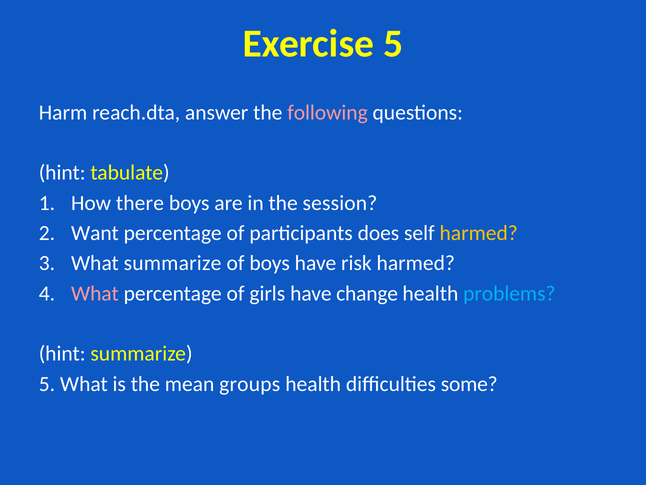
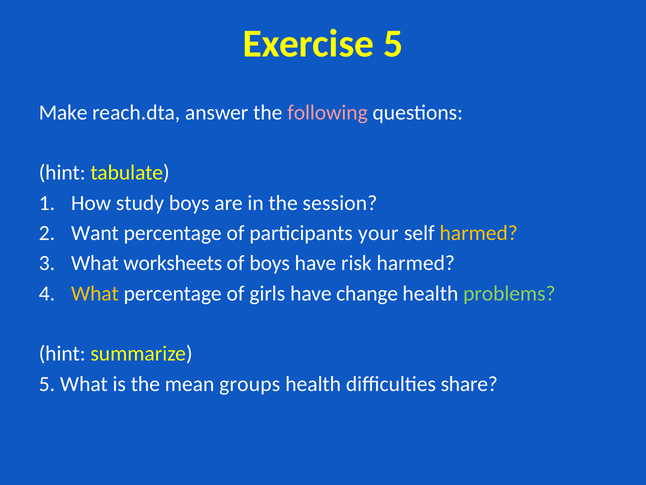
Harm: Harm -> Make
there: there -> study
does: does -> your
What summarize: summarize -> worksheets
What at (95, 293) colour: pink -> yellow
problems colour: light blue -> light green
some: some -> share
